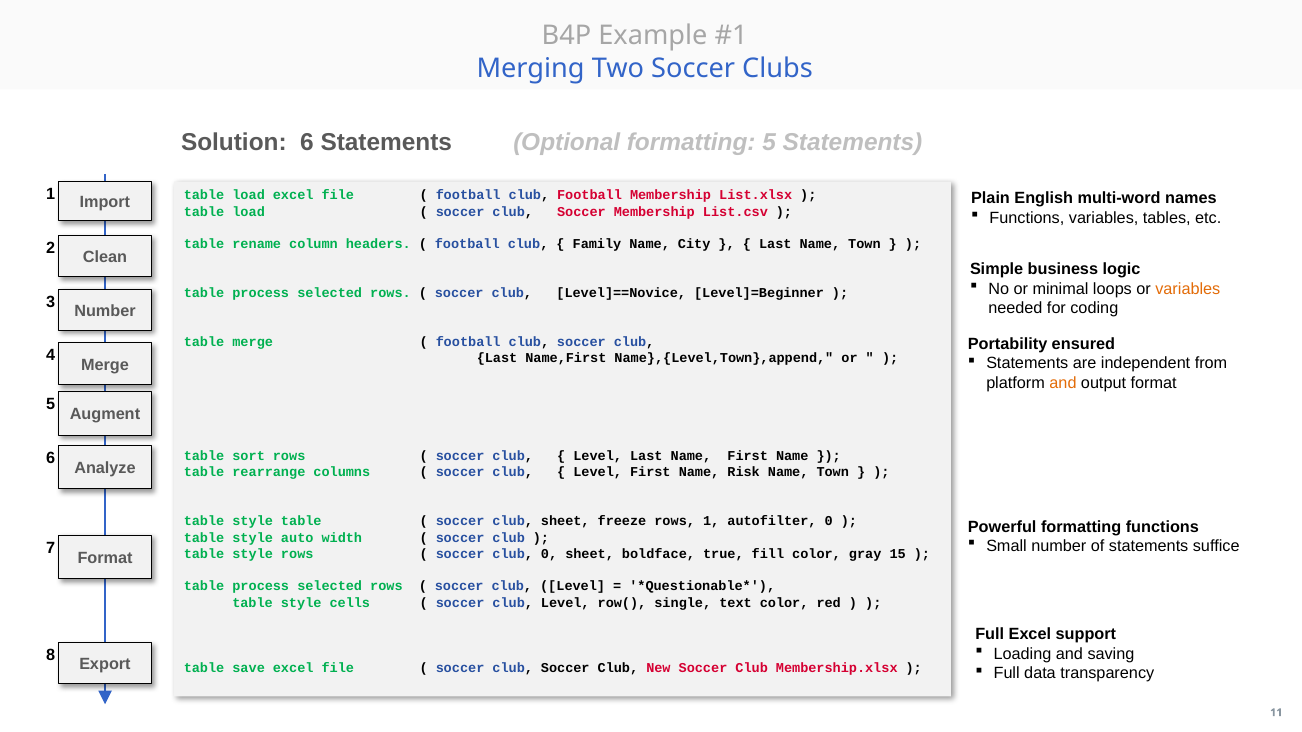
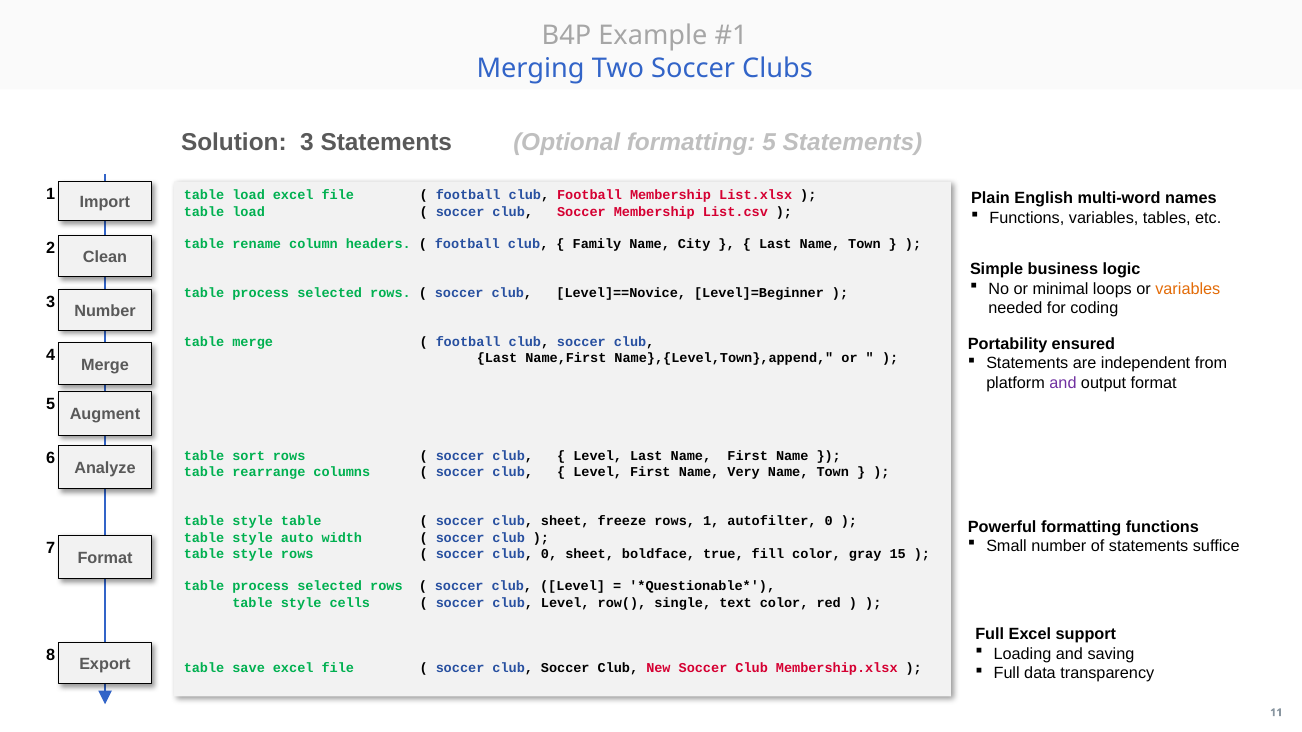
Solution 6: 6 -> 3
and at (1063, 383) colour: orange -> purple
Risk: Risk -> Very
